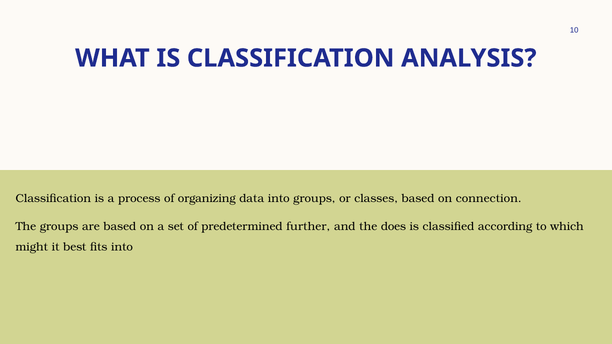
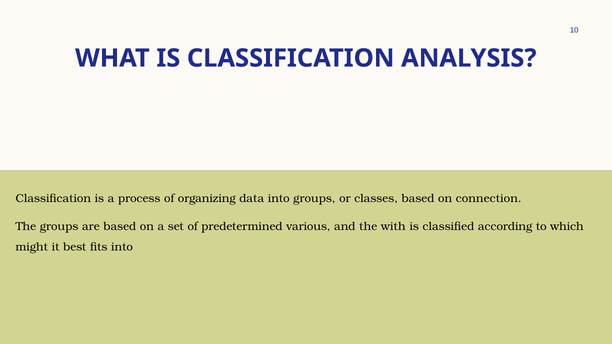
further: further -> various
does: does -> with
